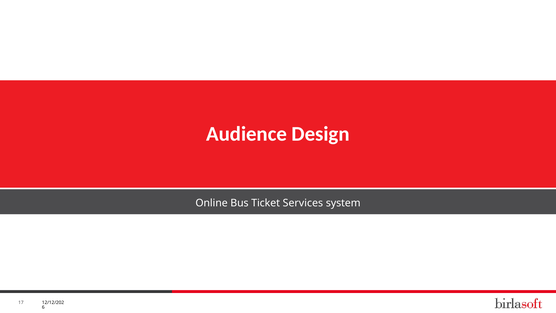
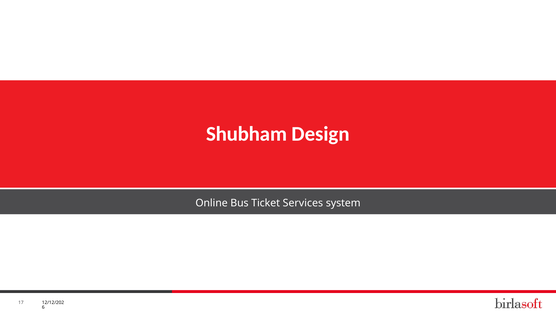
Audience: Audience -> Shubham
